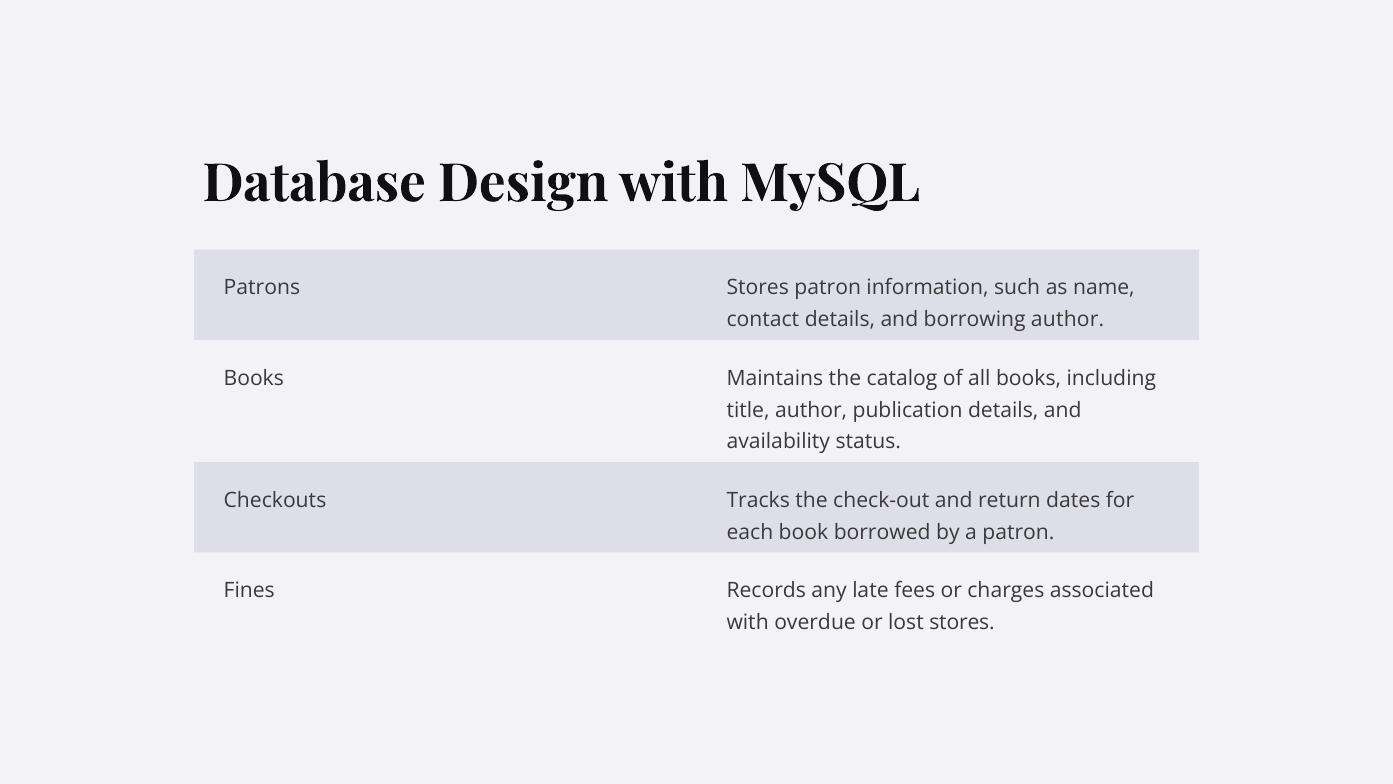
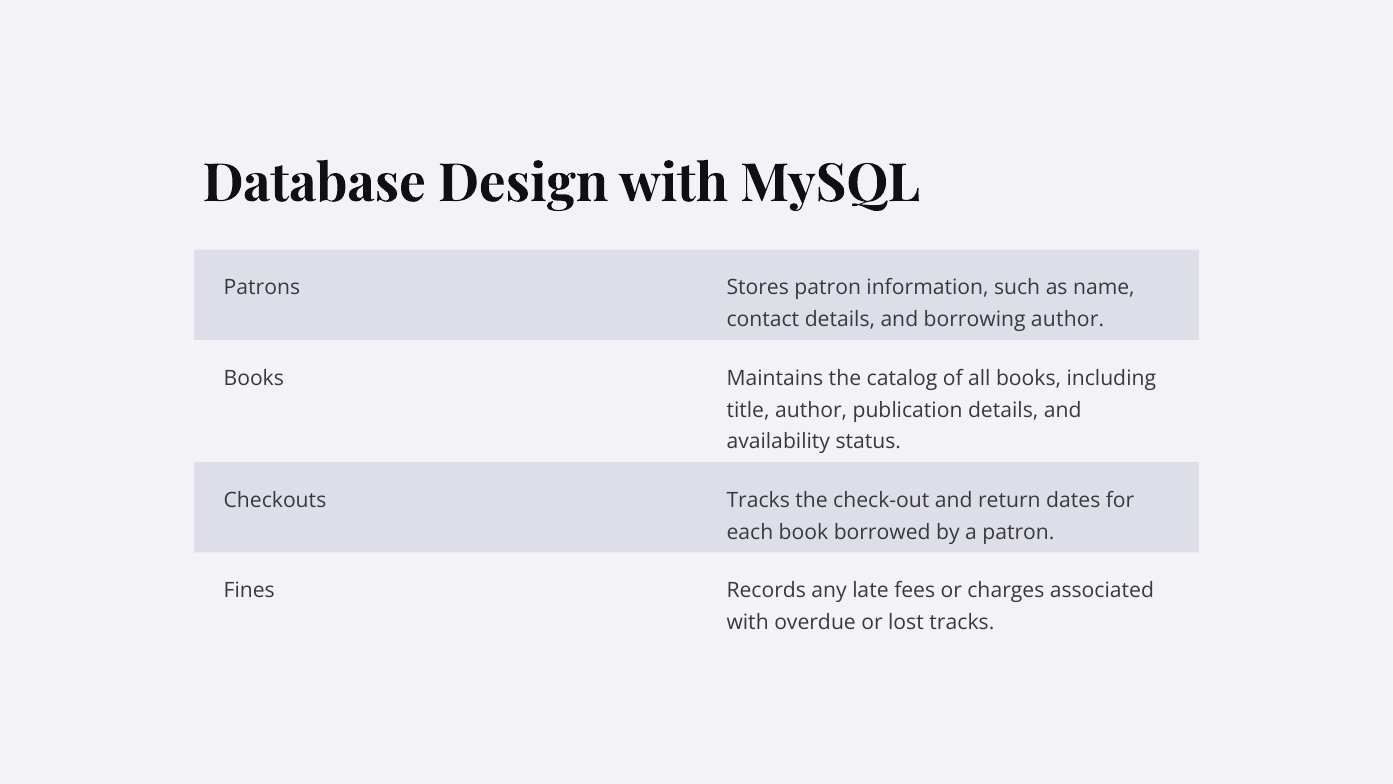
lost stores: stores -> tracks
